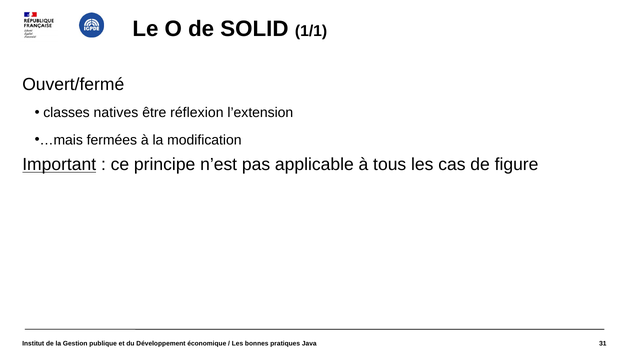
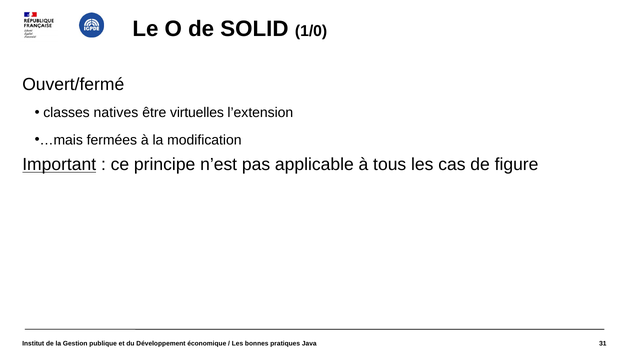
1/1: 1/1 -> 1/0
réflexion: réflexion -> virtuelles
